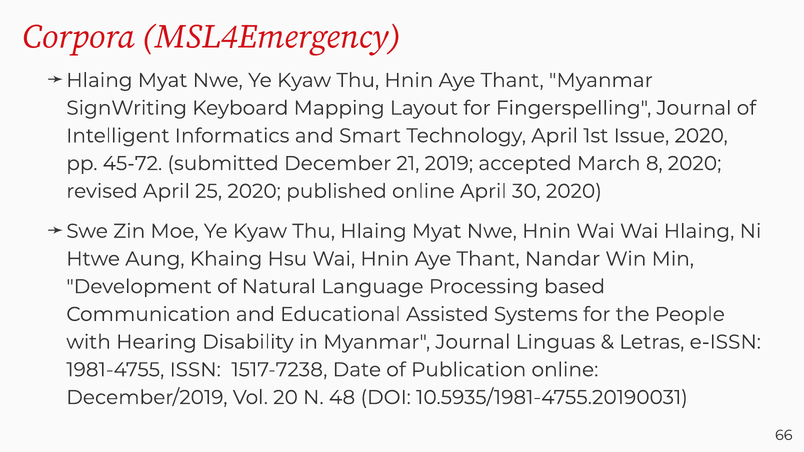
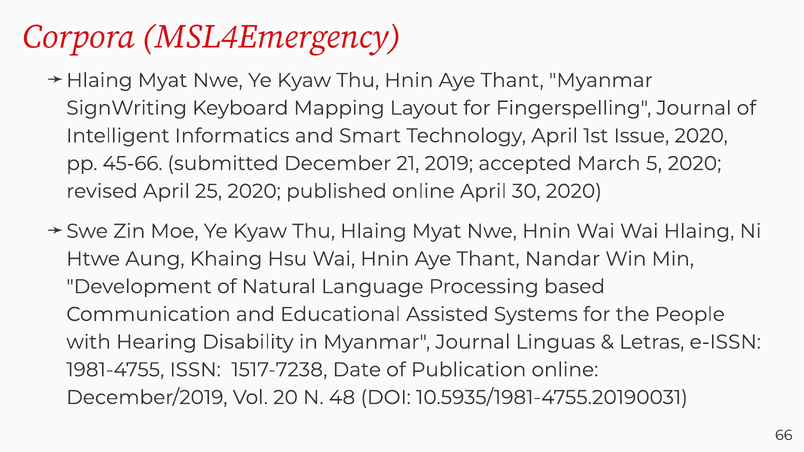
45-72: 45-72 -> 45-66
8: 8 -> 5
